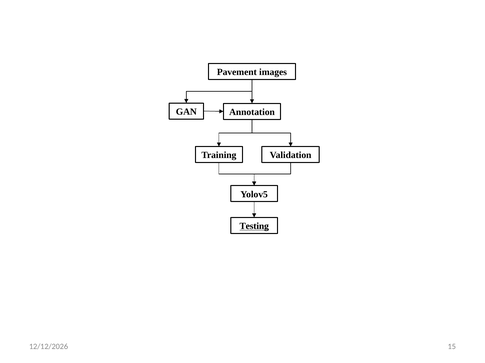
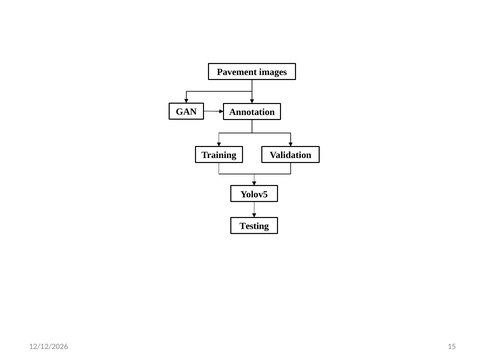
Testing underline: present -> none
